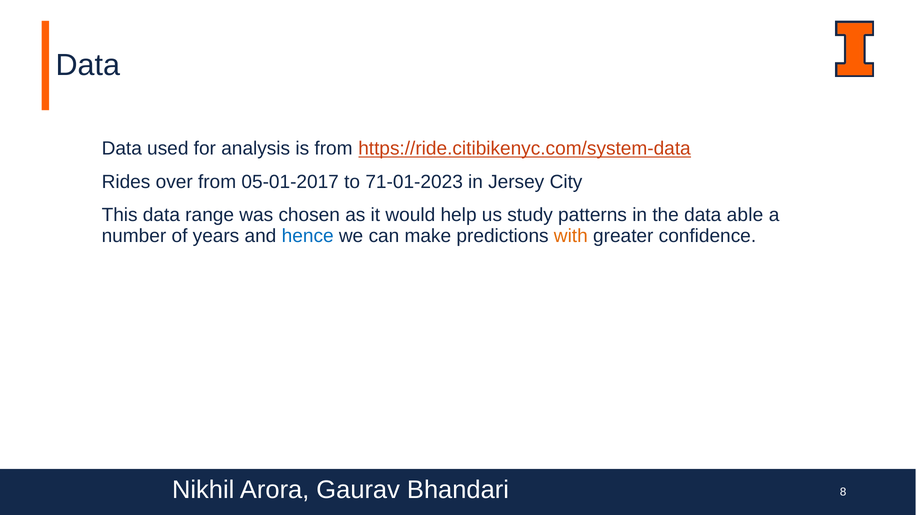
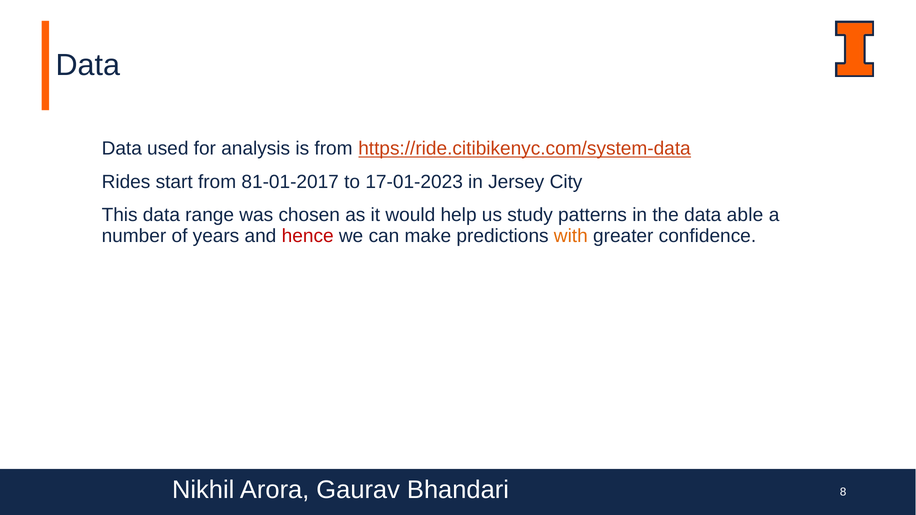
over: over -> start
05-01-2017: 05-01-2017 -> 81-01-2017
71-01-2023: 71-01-2023 -> 17-01-2023
hence colour: blue -> red
